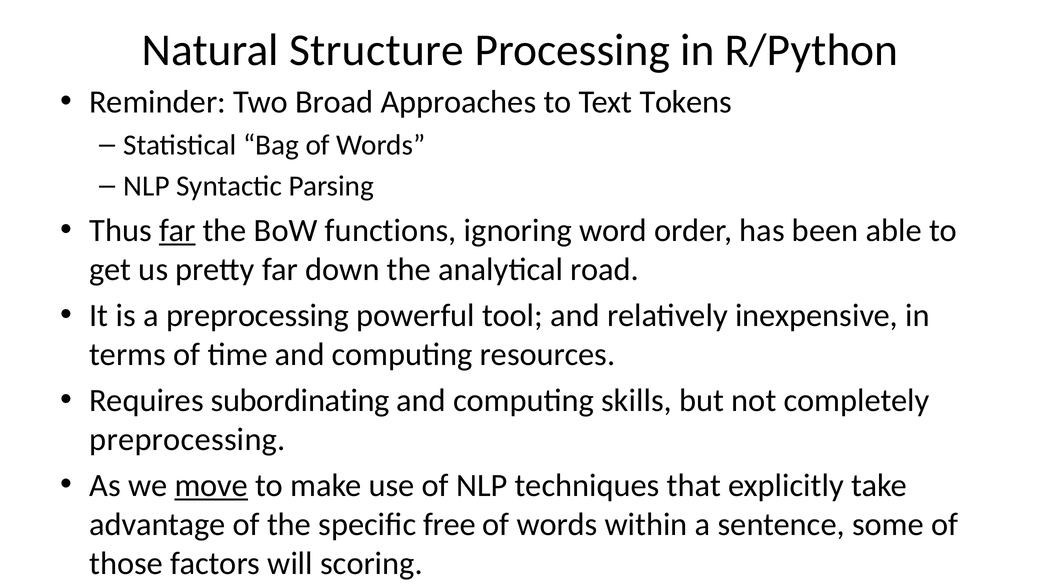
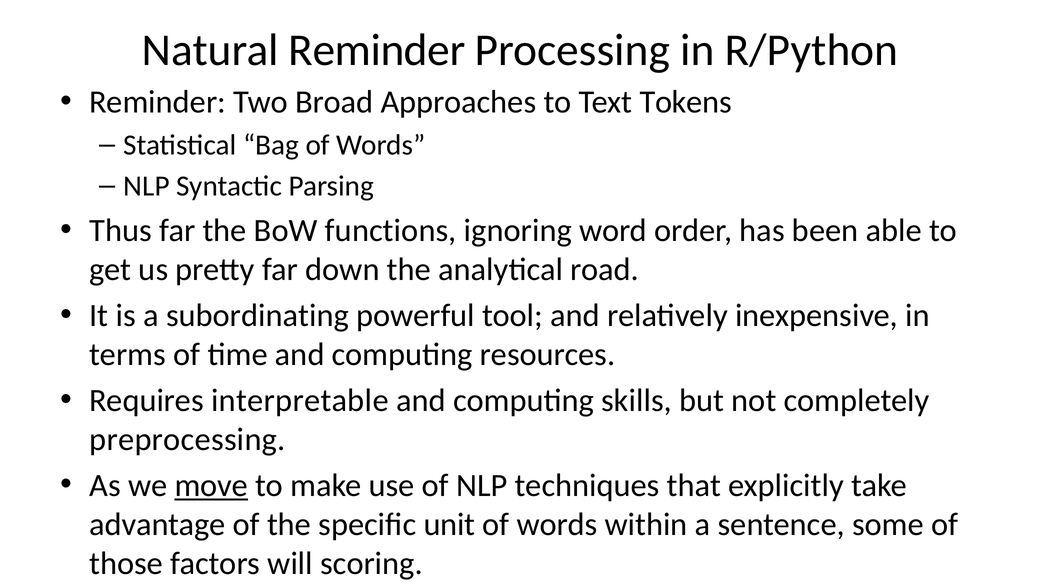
Natural Structure: Structure -> Reminder
far at (177, 230) underline: present -> none
a preprocessing: preprocessing -> subordinating
subordinating: subordinating -> interpretable
free: free -> unit
